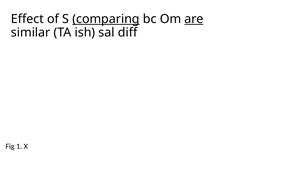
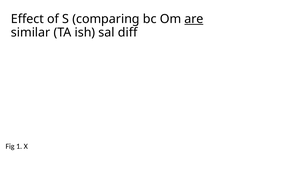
comparing underline: present -> none
